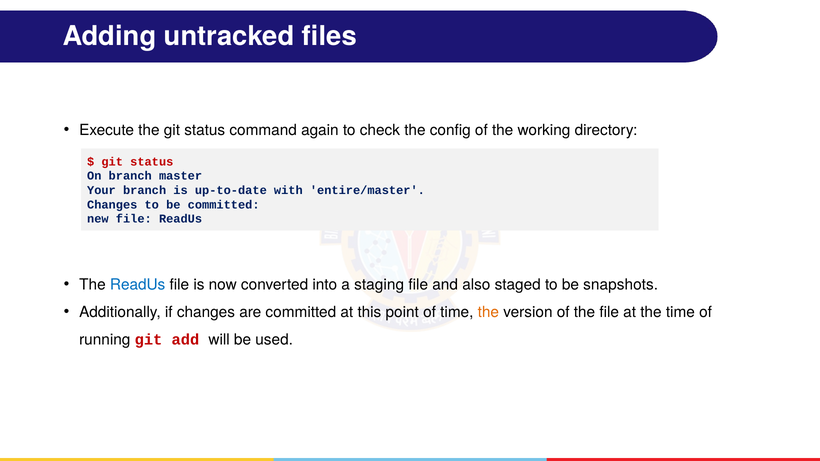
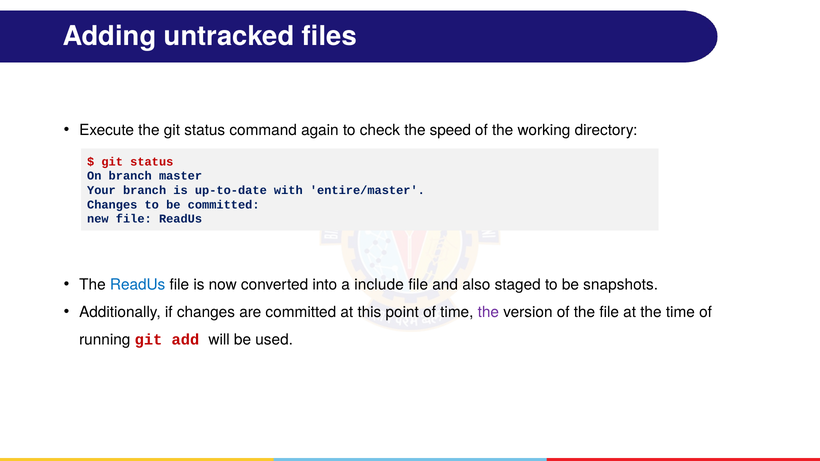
config: config -> speed
staging: staging -> include
the at (488, 312) colour: orange -> purple
